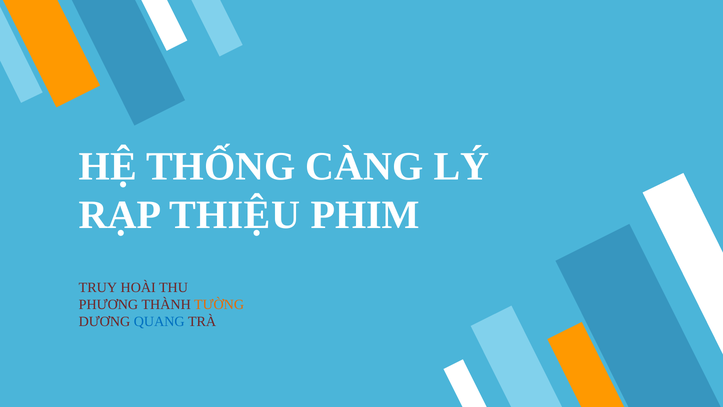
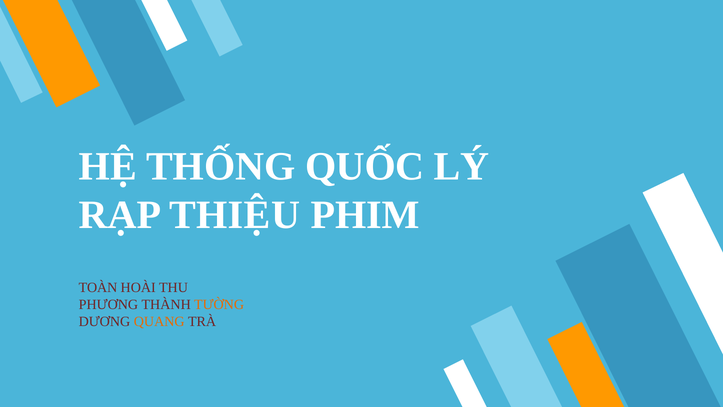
CÀNG: CÀNG -> QUỐC
TRUY: TRUY -> TOÀN
QUANG colour: blue -> orange
